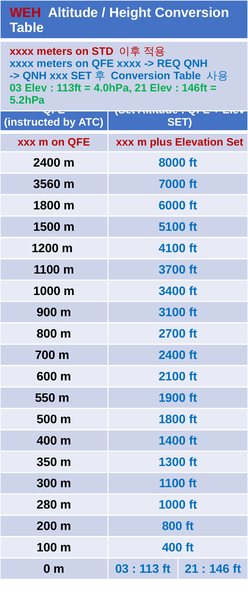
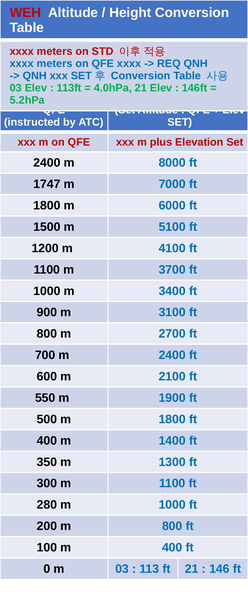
3560: 3560 -> 1747
